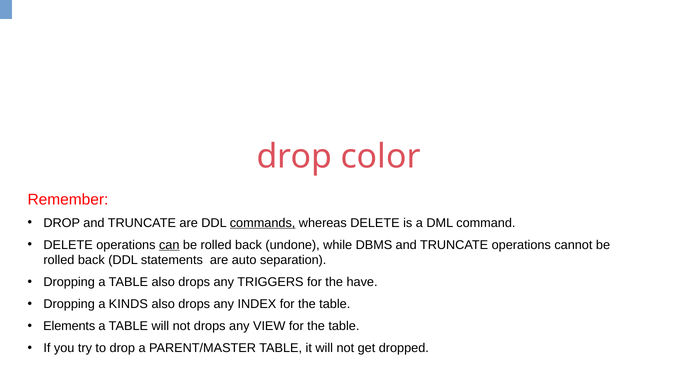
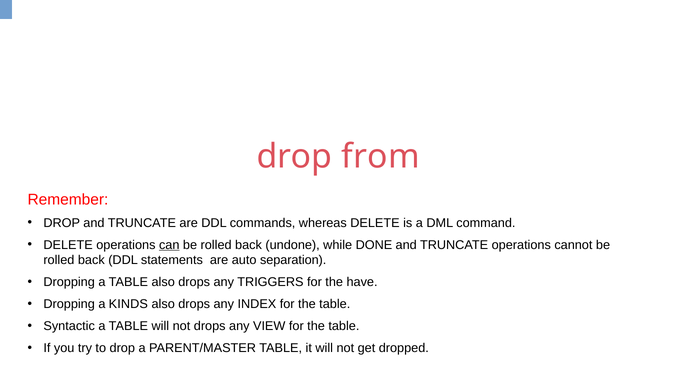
color: color -> from
commands underline: present -> none
DBMS: DBMS -> DONE
Elements: Elements -> Syntactic
